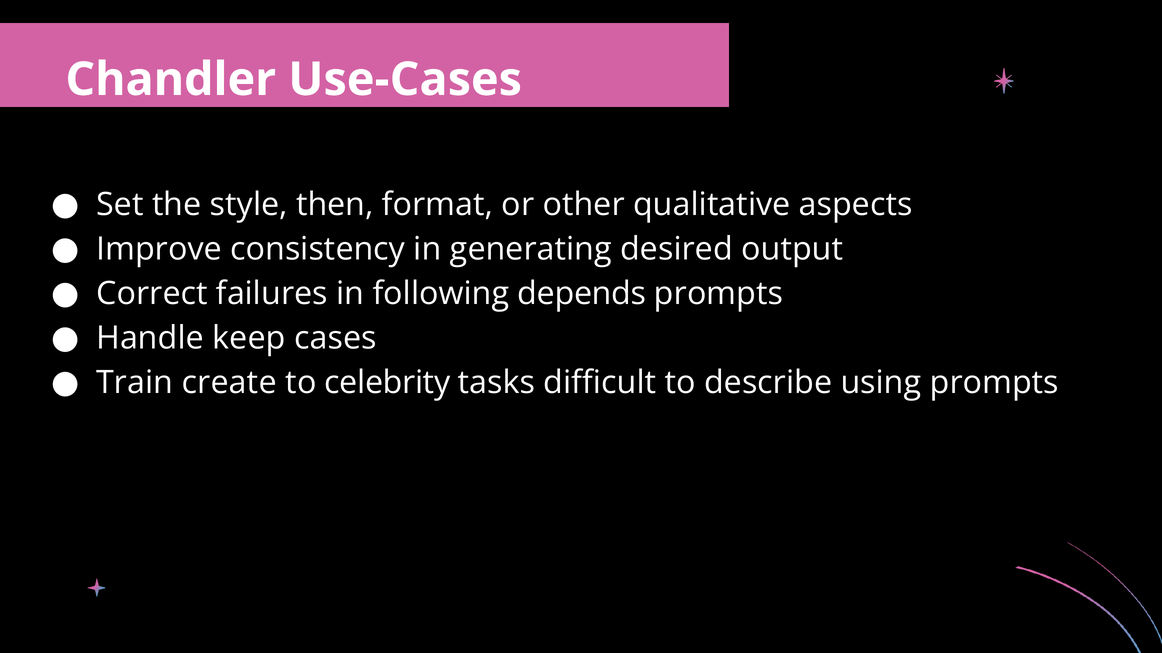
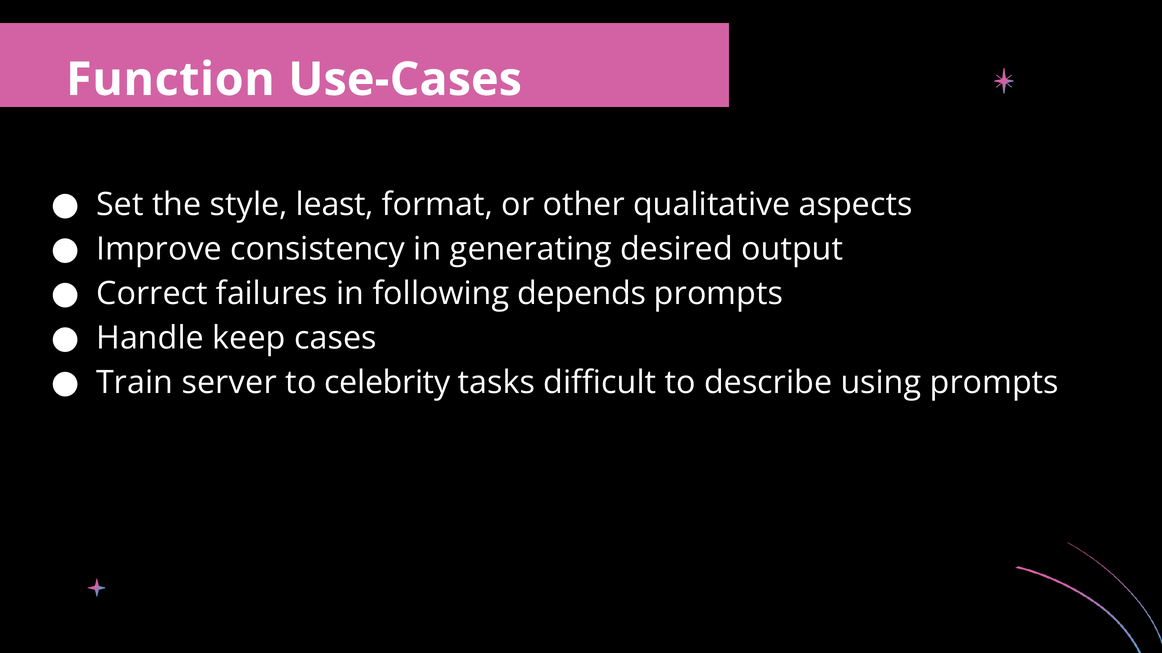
Chandler: Chandler -> Function
then: then -> least
create: create -> server
